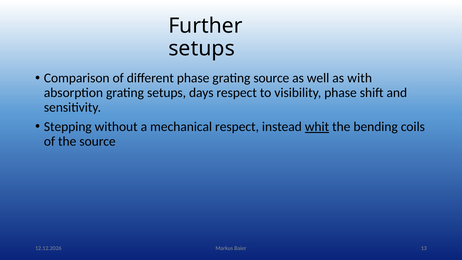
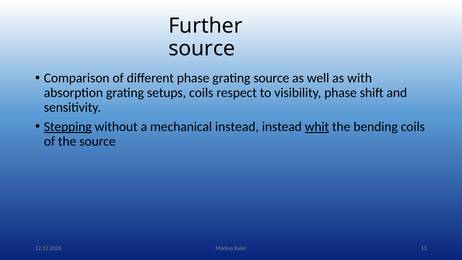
setups at (202, 49): setups -> source
setups days: days -> coils
Stepping underline: none -> present
mechanical respect: respect -> instead
